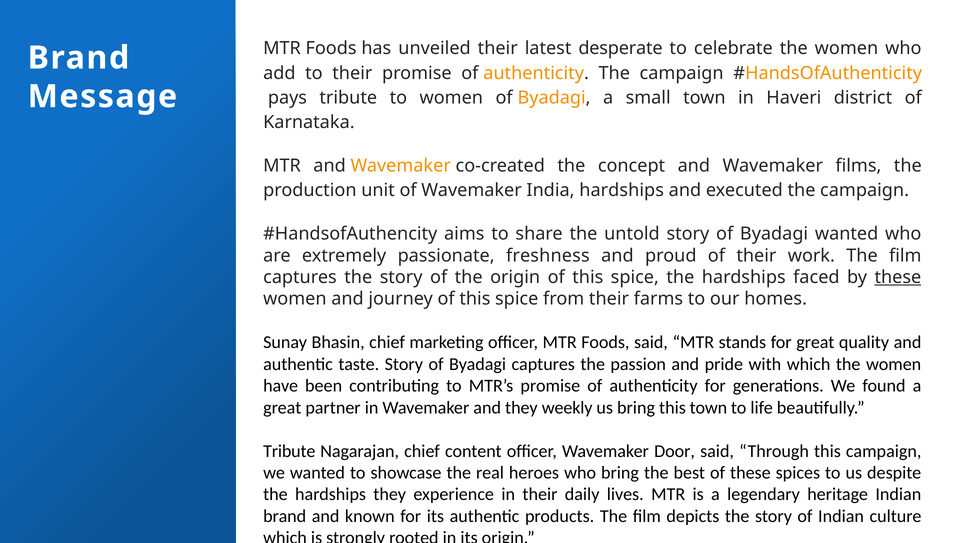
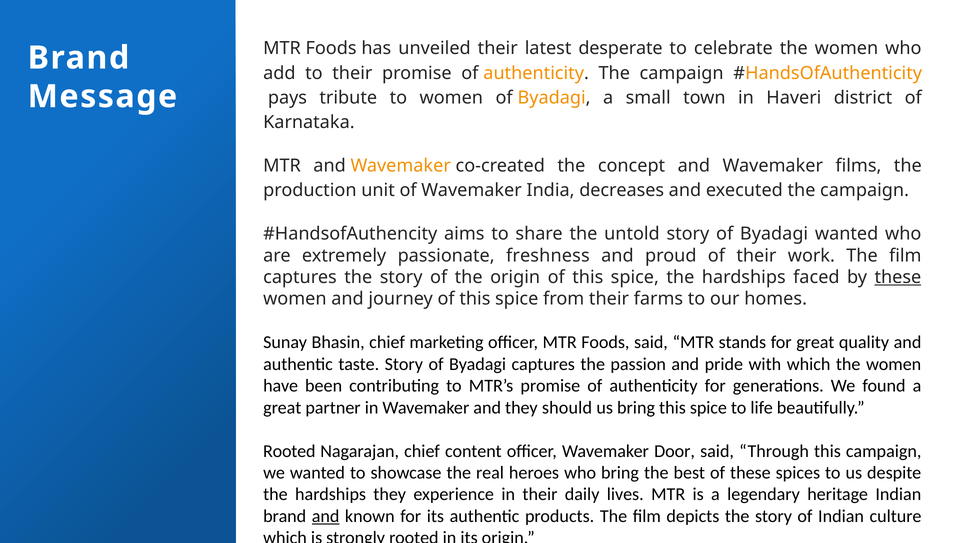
India hardships: hardships -> decreases
weekly: weekly -> should
bring this town: town -> spice
Tribute at (289, 451): Tribute -> Rooted
and at (326, 516) underline: none -> present
